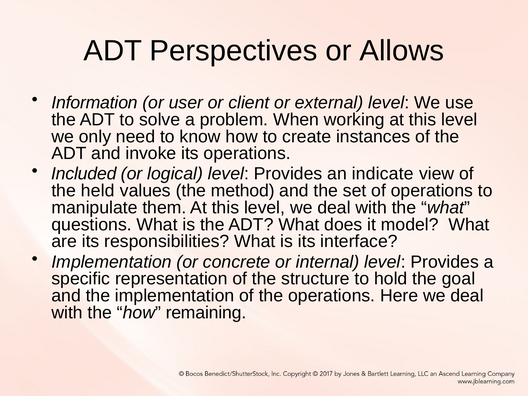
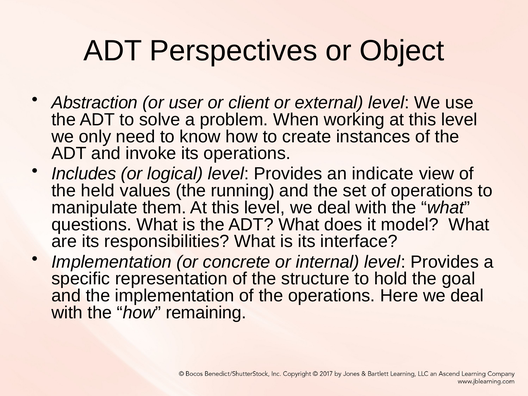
Allows: Allows -> Object
Information: Information -> Abstraction
Included: Included -> Includes
method: method -> running
